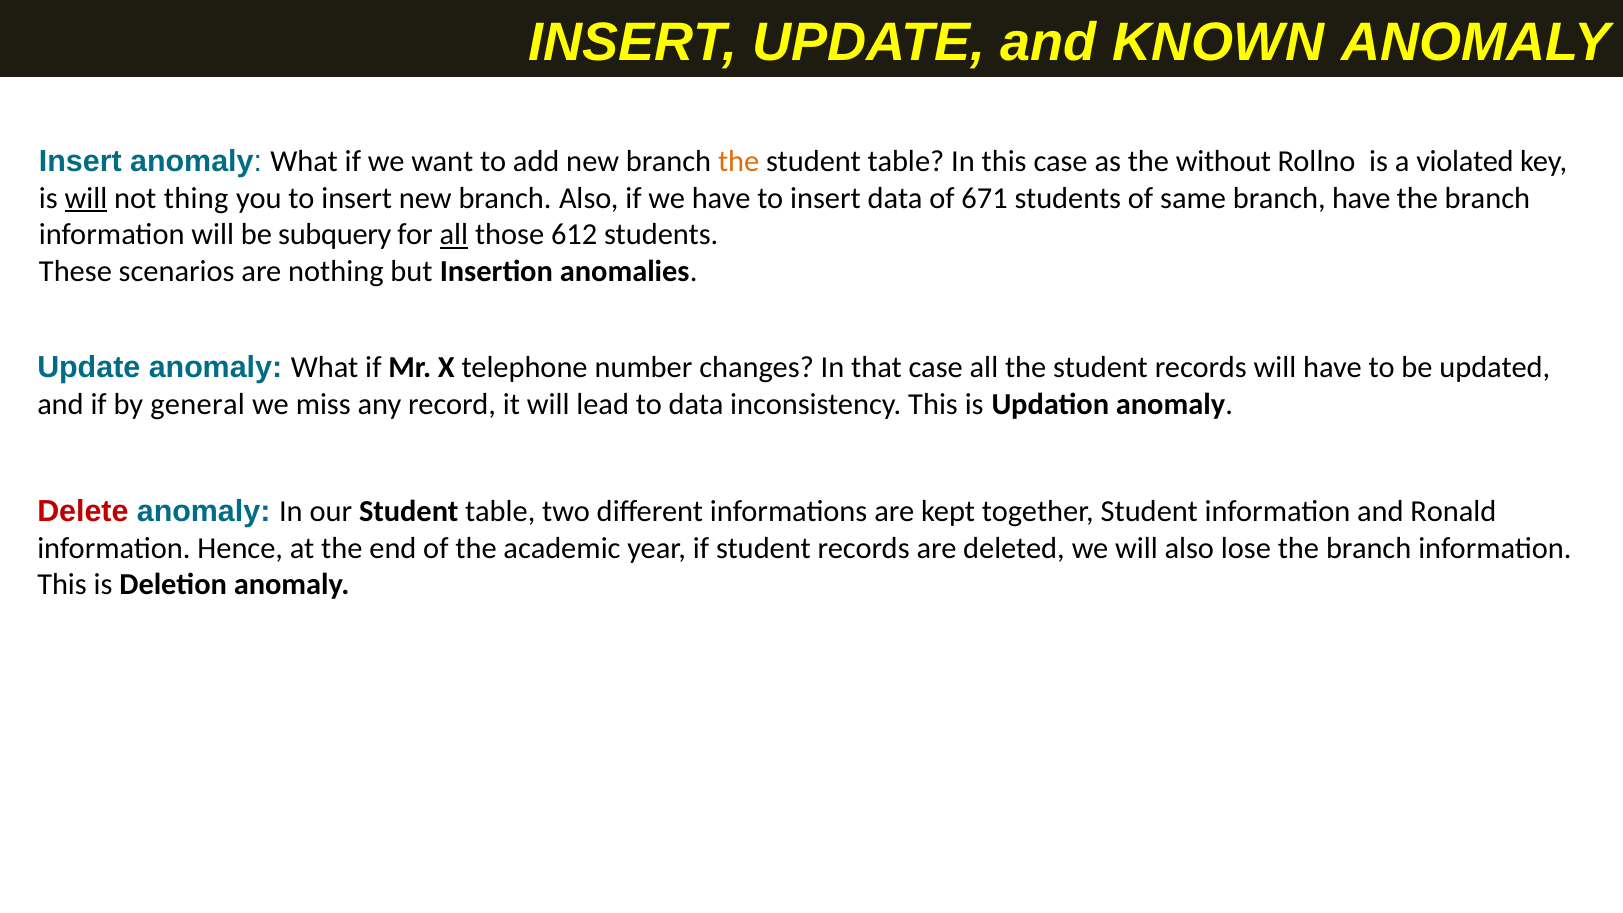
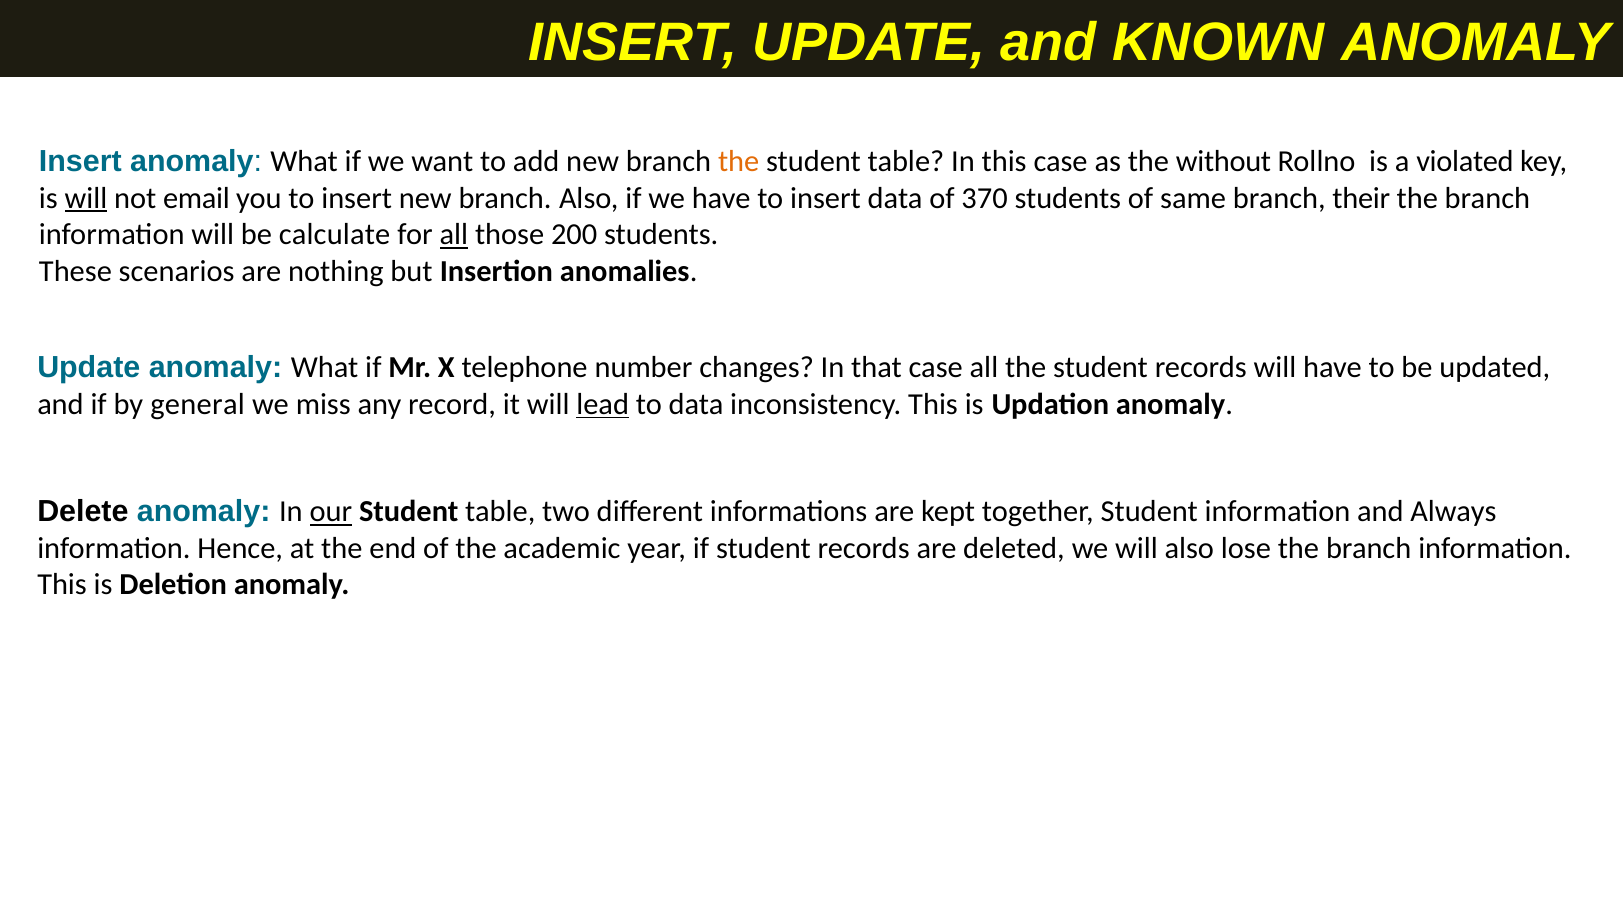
thing: thing -> email
671: 671 -> 370
branch have: have -> their
subquery: subquery -> calculate
612: 612 -> 200
lead underline: none -> present
Delete colour: red -> black
our underline: none -> present
Ronald: Ronald -> Always
